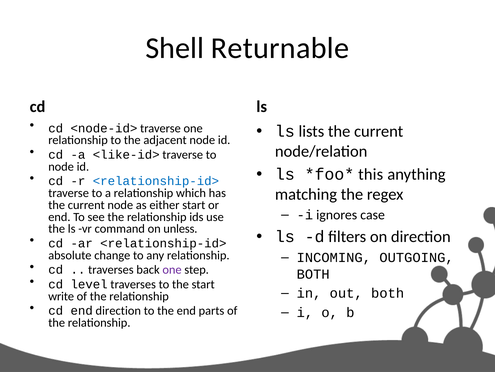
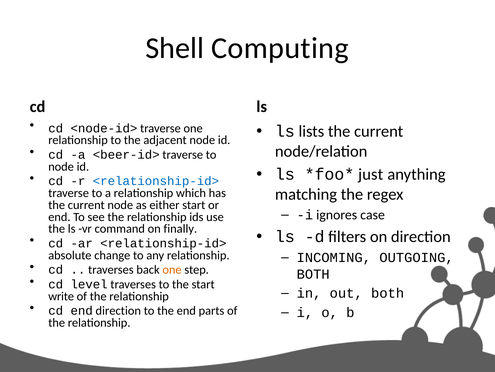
Returnable: Returnable -> Computing
<like-id>: <like-id> -> <beer-id>
this: this -> just
unless: unless -> finally
one at (172, 269) colour: purple -> orange
